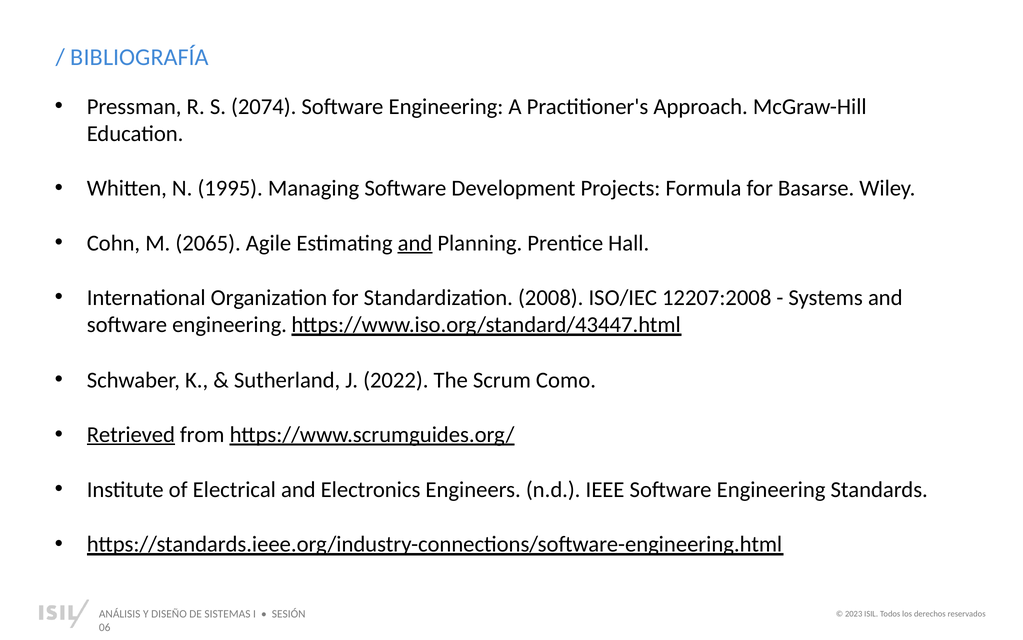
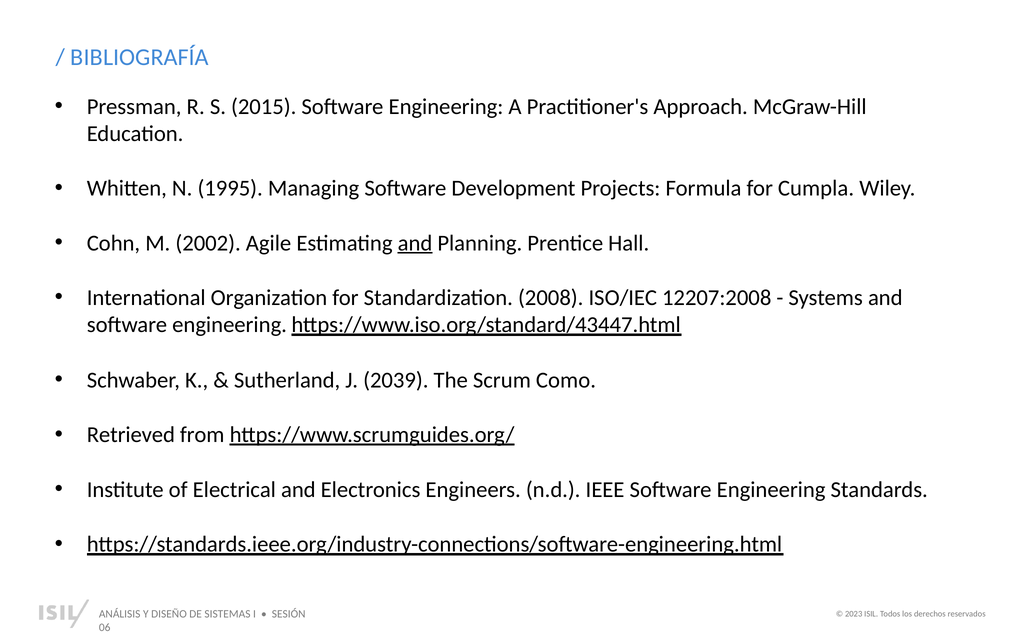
2074: 2074 -> 2015
Basarse: Basarse -> Cumpla
2065: 2065 -> 2002
2022: 2022 -> 2039
Retrieved underline: present -> none
